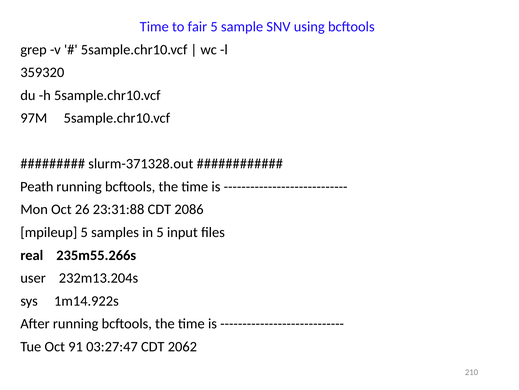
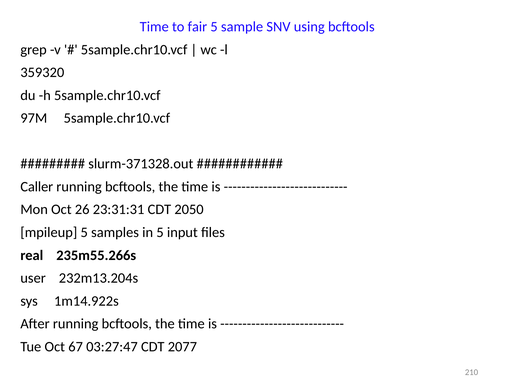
Peath: Peath -> Caller
23:31:88: 23:31:88 -> 23:31:31
2086: 2086 -> 2050
91: 91 -> 67
2062: 2062 -> 2077
